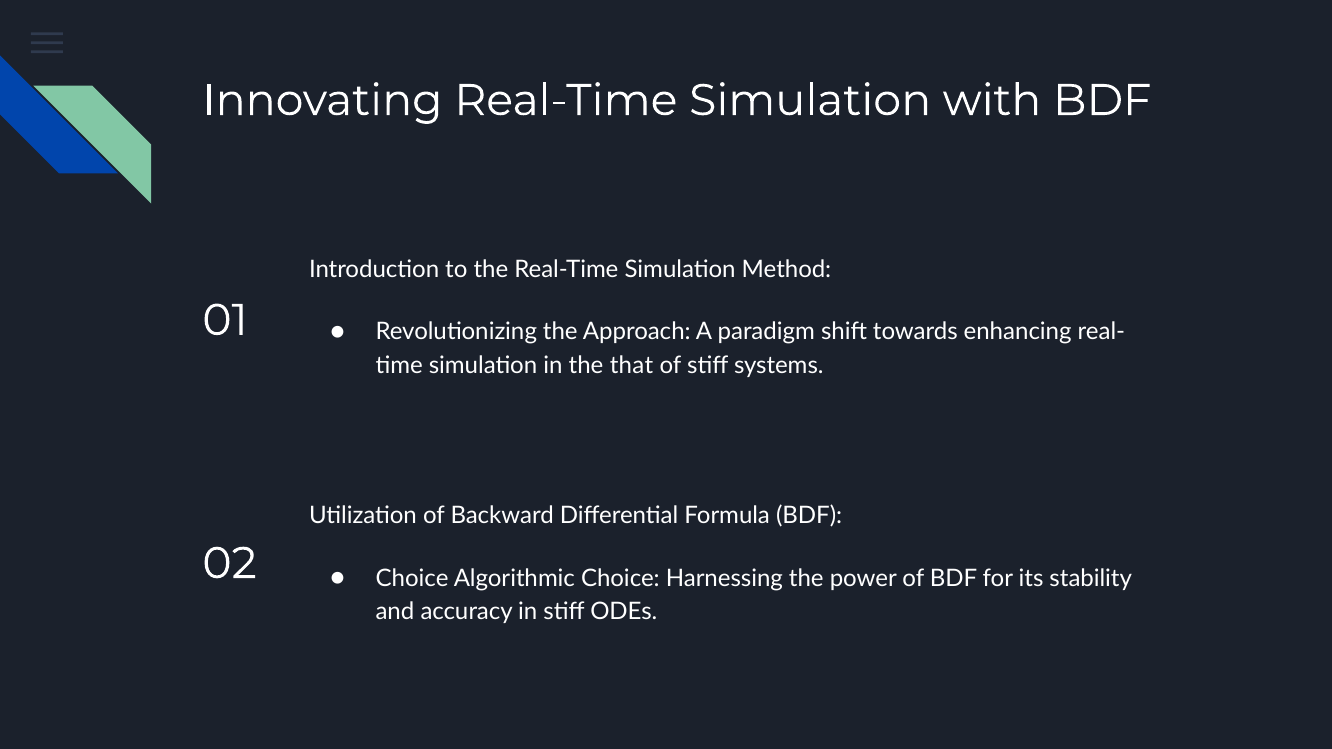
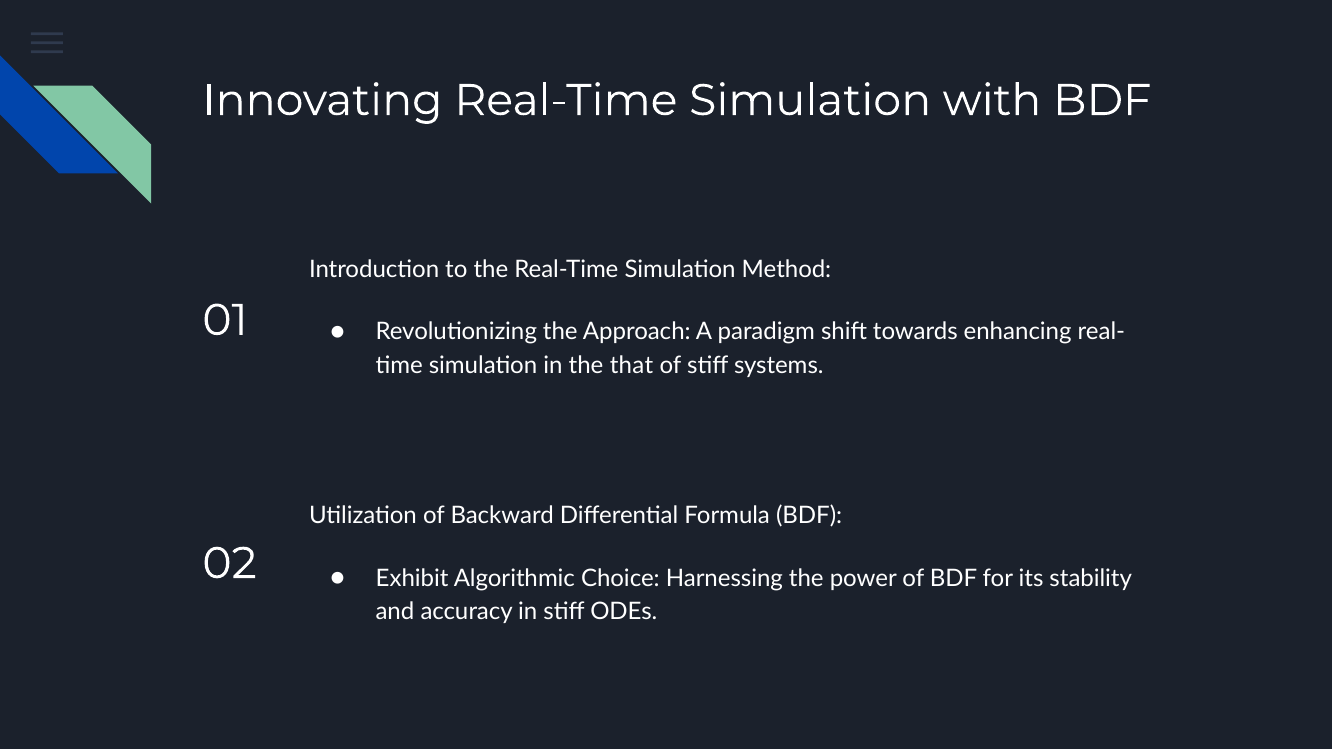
Choice at (412, 578): Choice -> Exhibit
